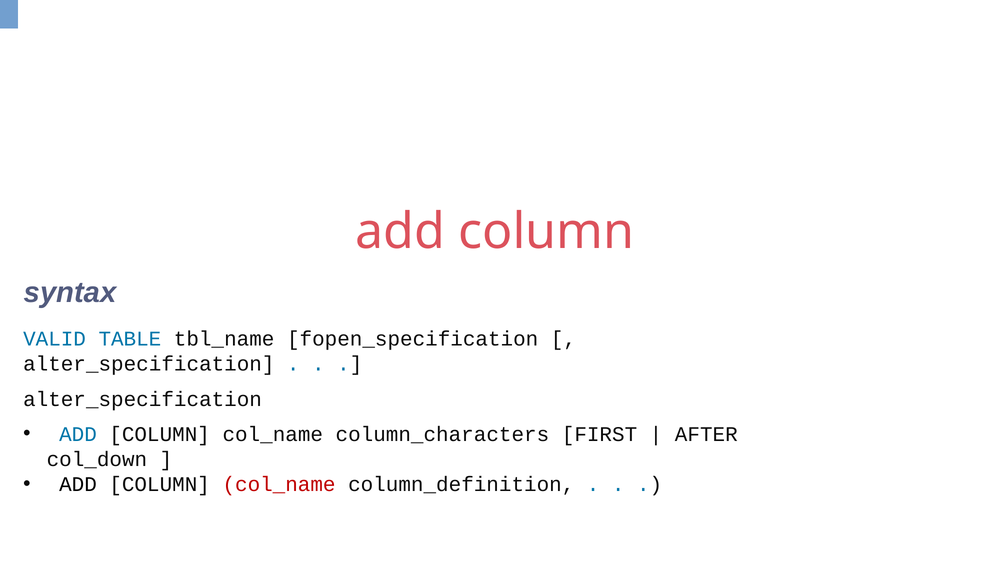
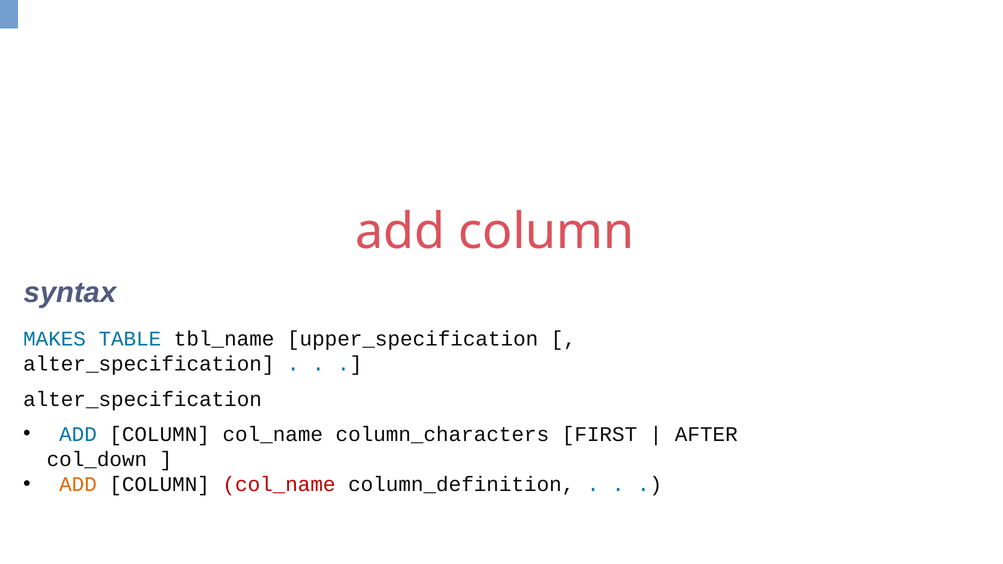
VALID: VALID -> MAKES
fopen_specification: fopen_specification -> upper_specification
ADD at (78, 485) colour: black -> orange
